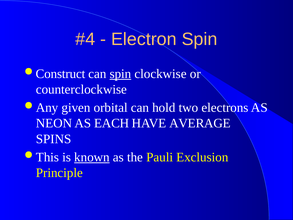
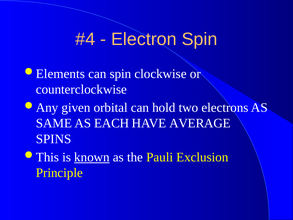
Construct: Construct -> Elements
spin at (120, 74) underline: present -> none
NEON: NEON -> SAME
